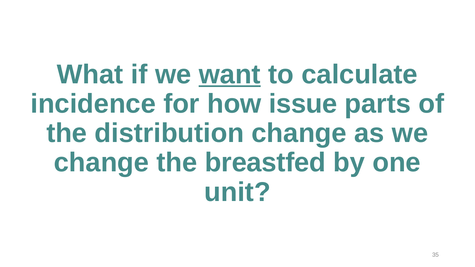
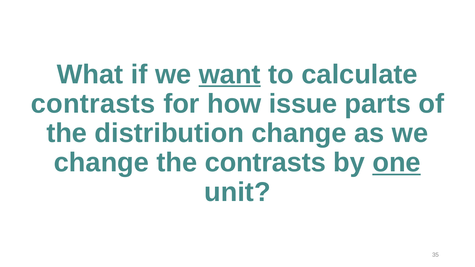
incidence at (93, 104): incidence -> contrasts
the breastfed: breastfed -> contrasts
one underline: none -> present
